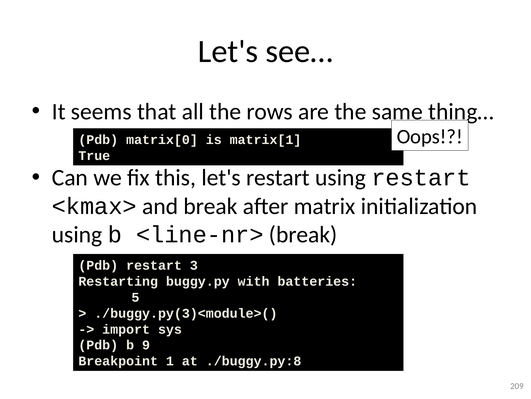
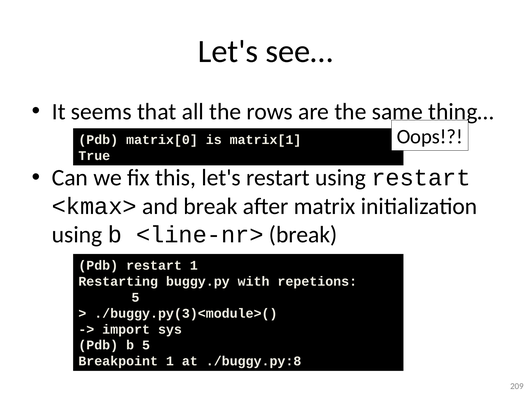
restart 3: 3 -> 1
batteries: batteries -> repetions
b 9: 9 -> 5
